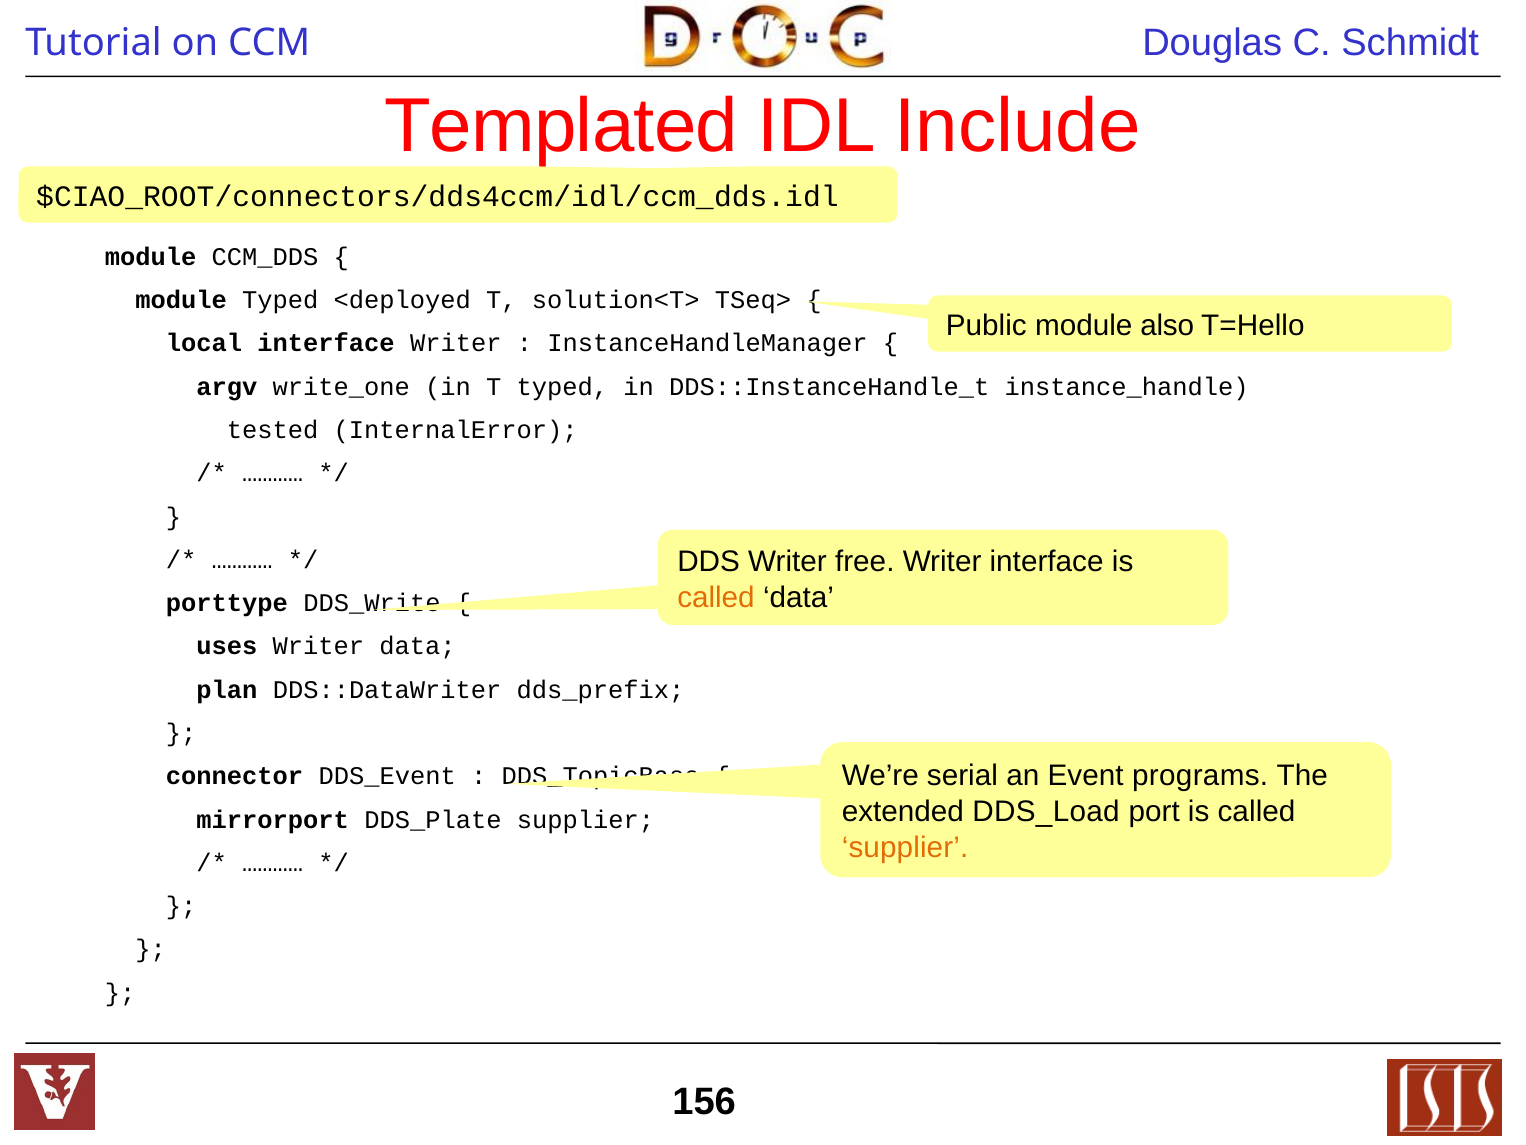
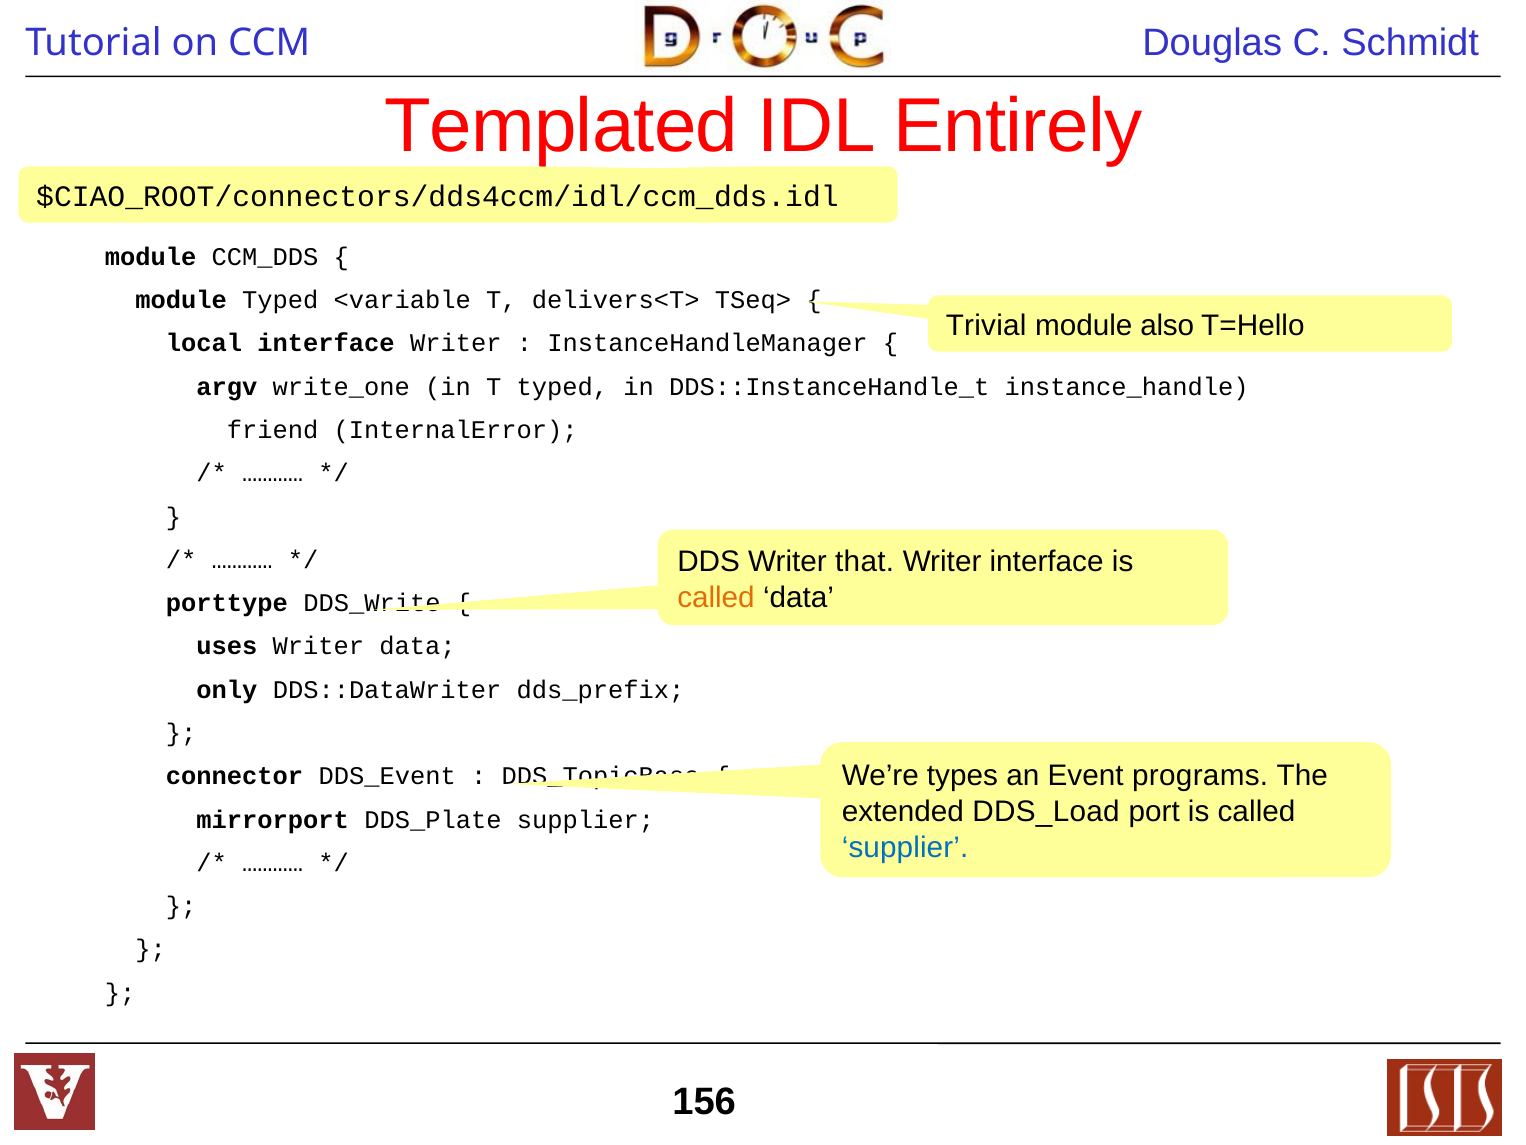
Include: Include -> Entirely
<deployed: <deployed -> <variable
solution<T>: solution<T> -> delivers<T>
Public: Public -> Trivial
tested: tested -> friend
free: free -> that
plan: plan -> only
serial: serial -> types
supplier at (905, 847) colour: orange -> blue
